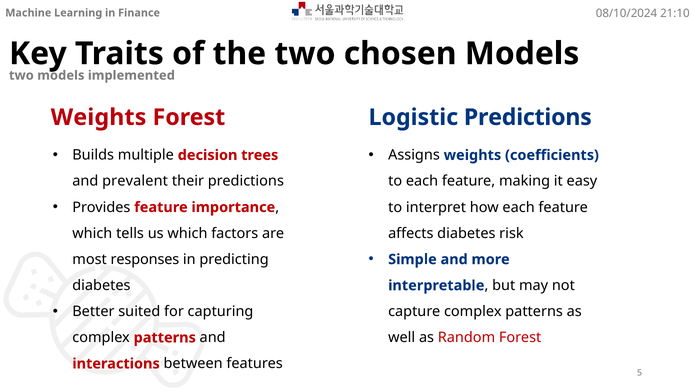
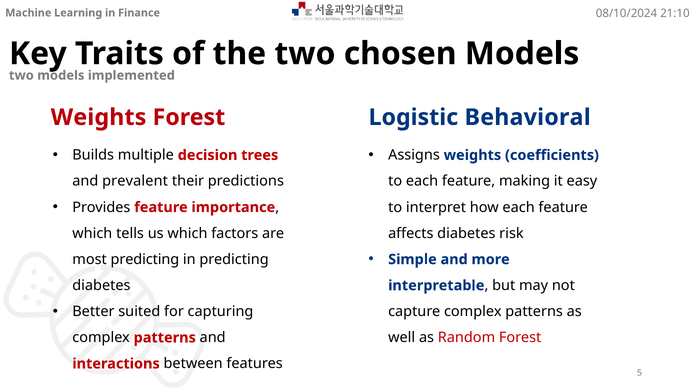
Logistic Predictions: Predictions -> Behavioral
most responses: responses -> predicting
